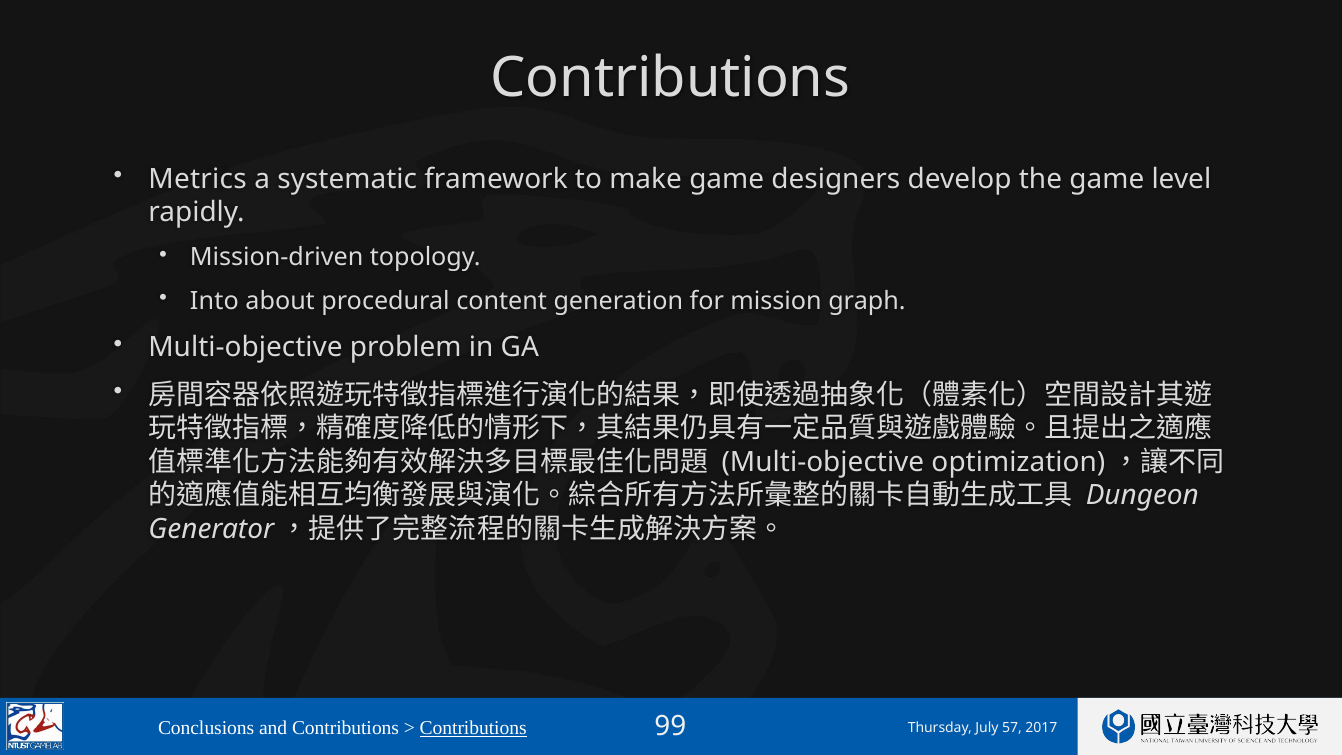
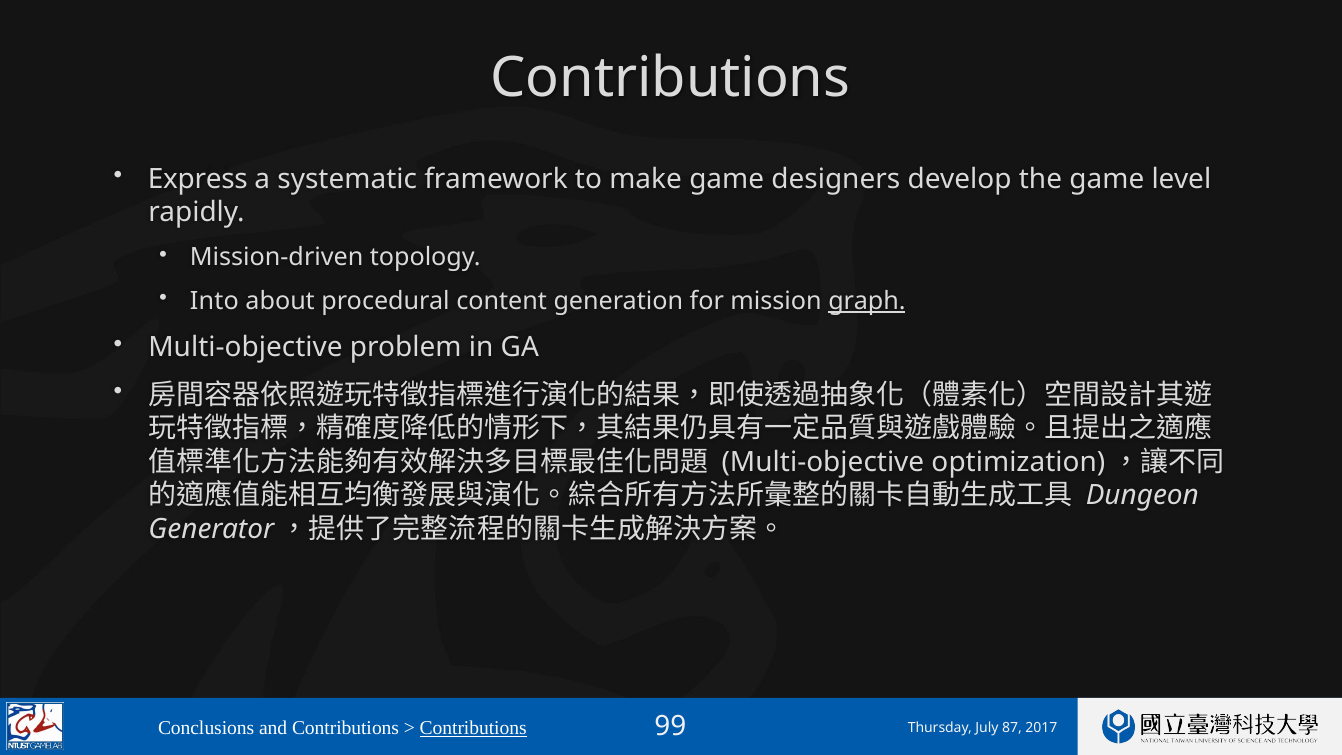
Metrics: Metrics -> Express
graph underline: none -> present
57: 57 -> 87
